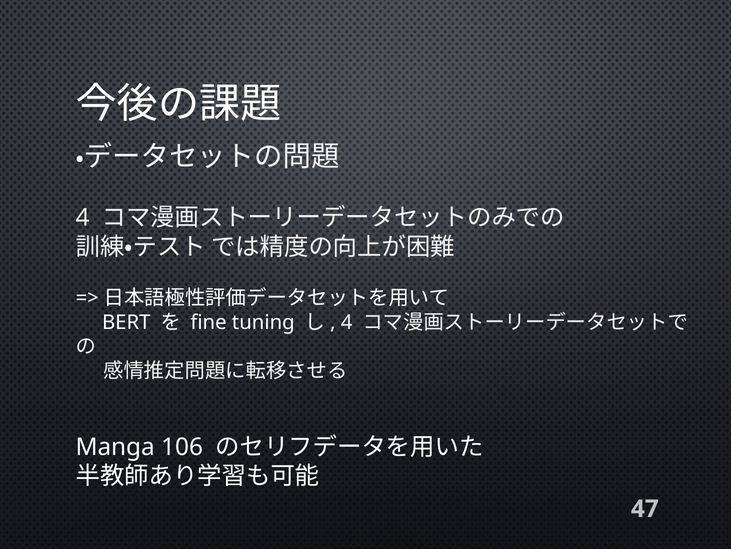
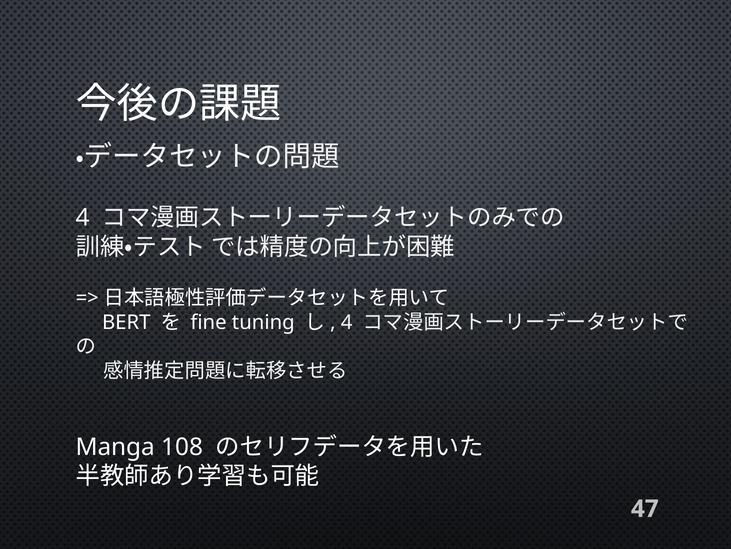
106: 106 -> 108
